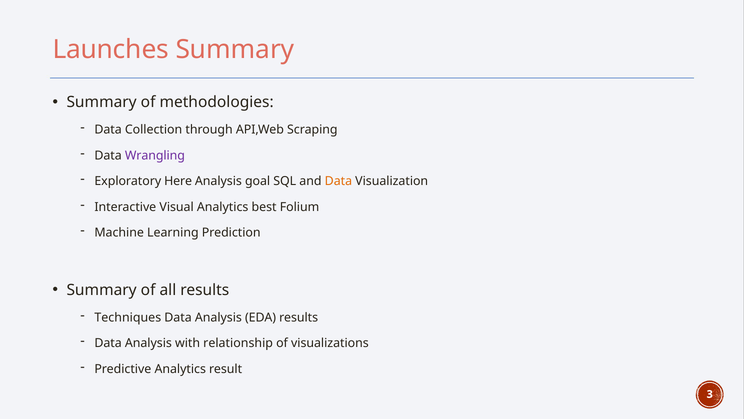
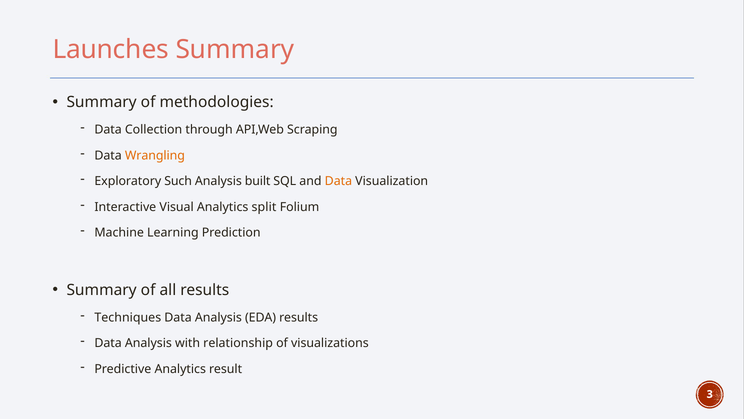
Wrangling colour: purple -> orange
Here: Here -> Such
goal: goal -> built
best: best -> split
